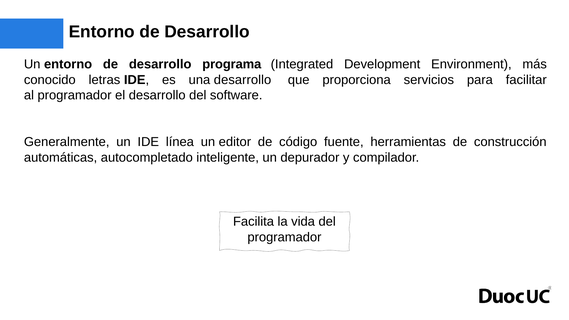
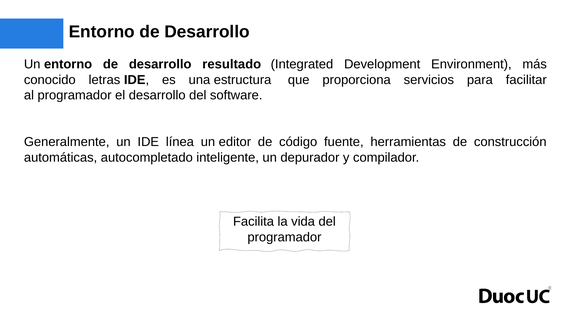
programa: programa -> resultado
una desarrollo: desarrollo -> estructura
